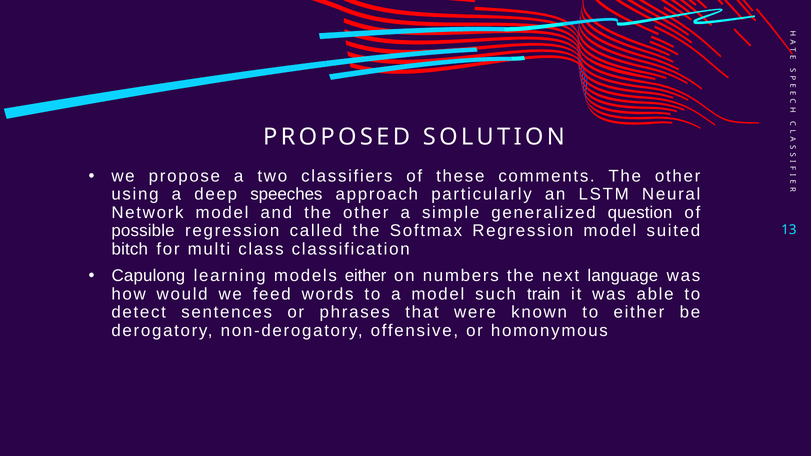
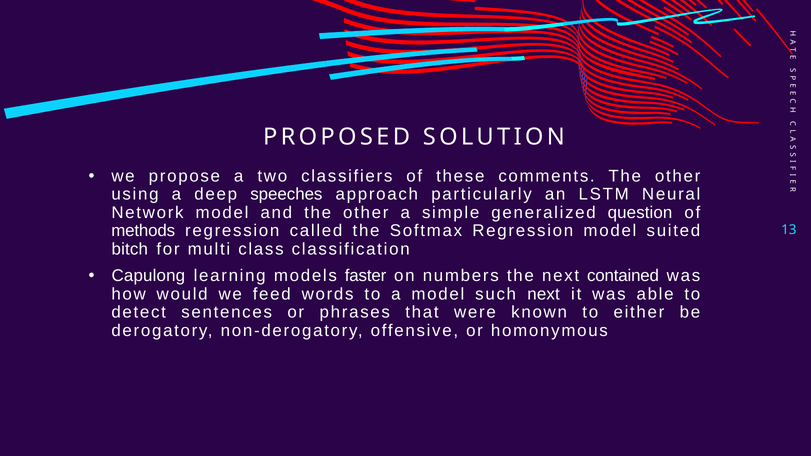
possible: possible -> methods
models either: either -> faster
language: language -> contained
such train: train -> next
